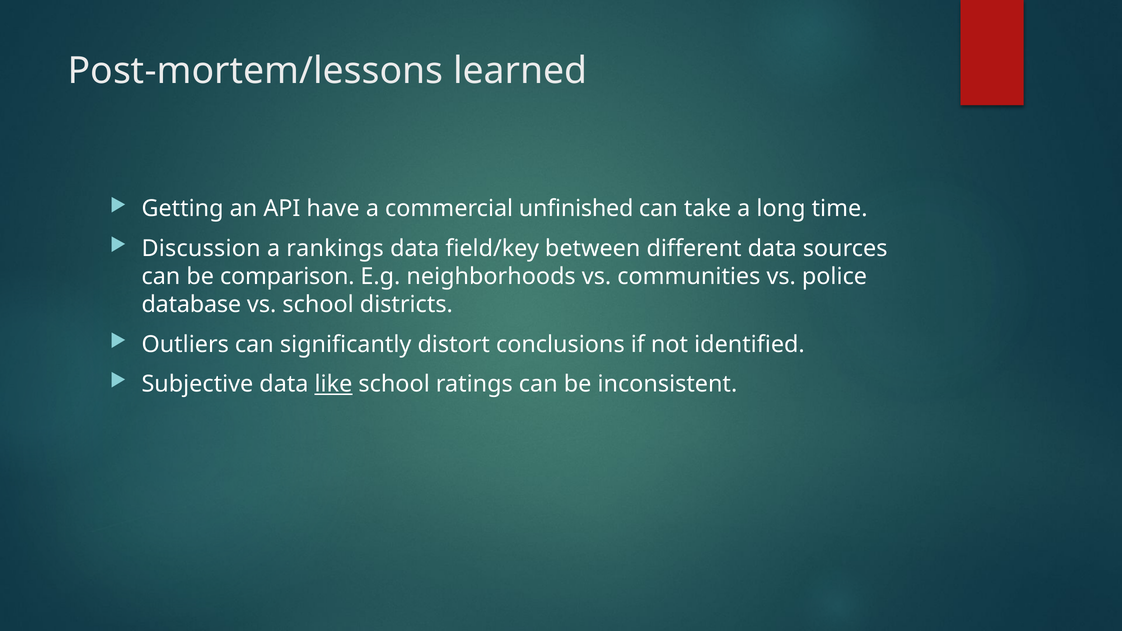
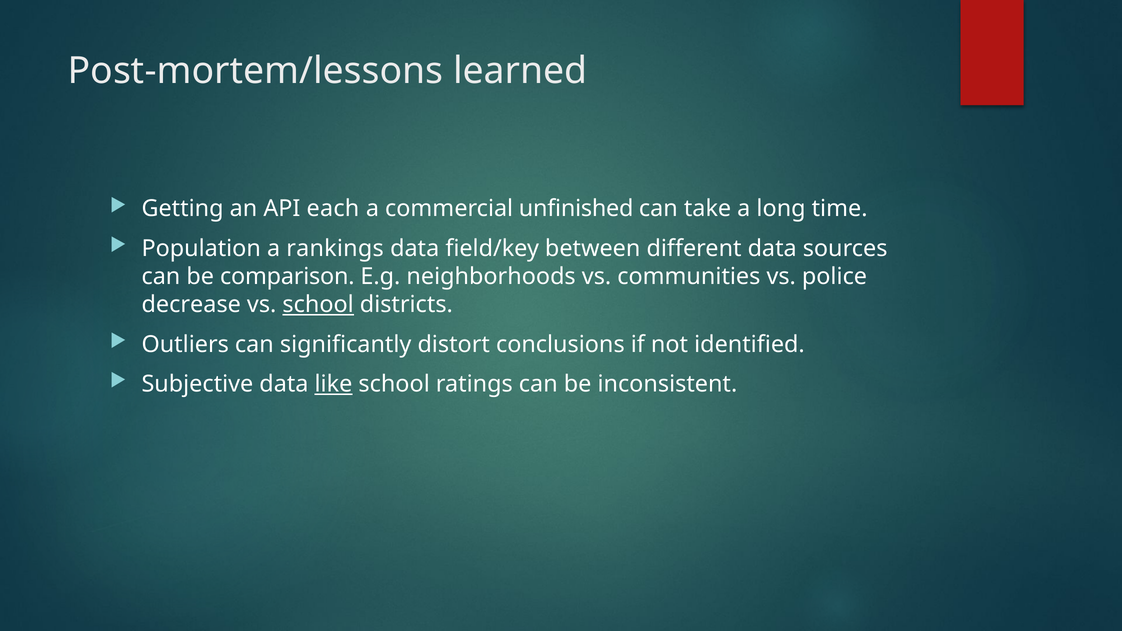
have: have -> each
Discussion: Discussion -> Population
database: database -> decrease
school at (318, 305) underline: none -> present
